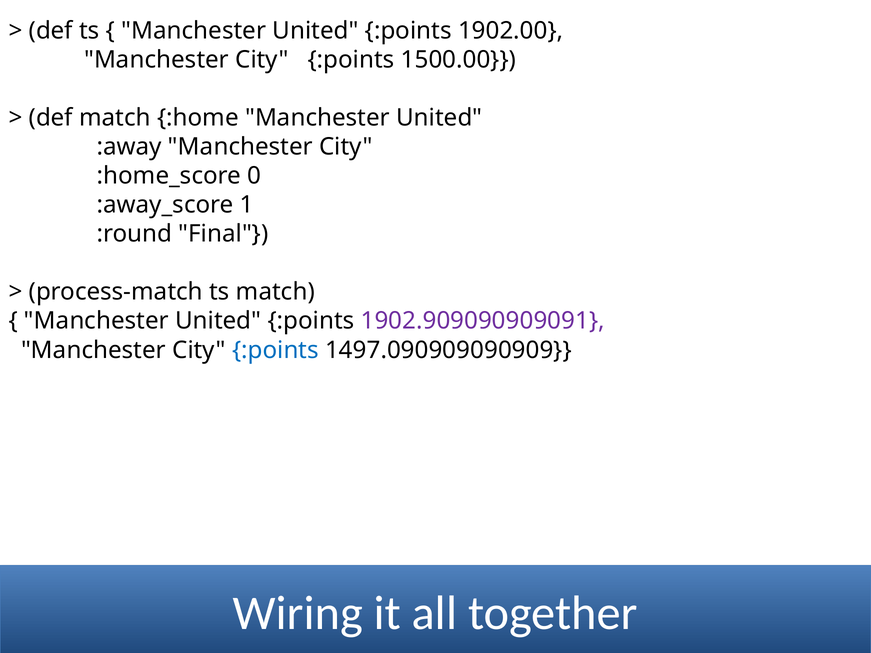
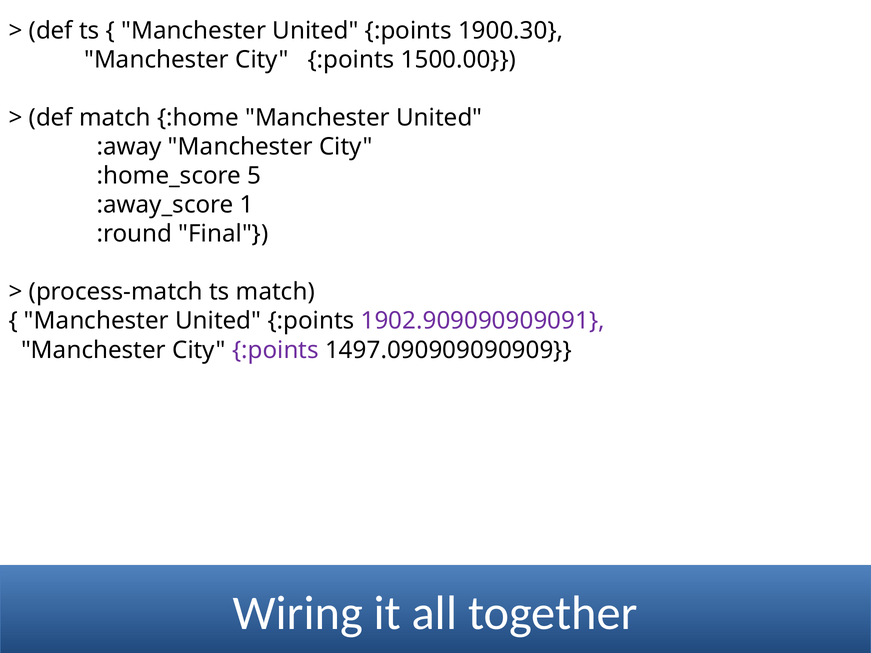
1902.00: 1902.00 -> 1900.30
0: 0 -> 5
:points at (275, 350) colour: blue -> purple
